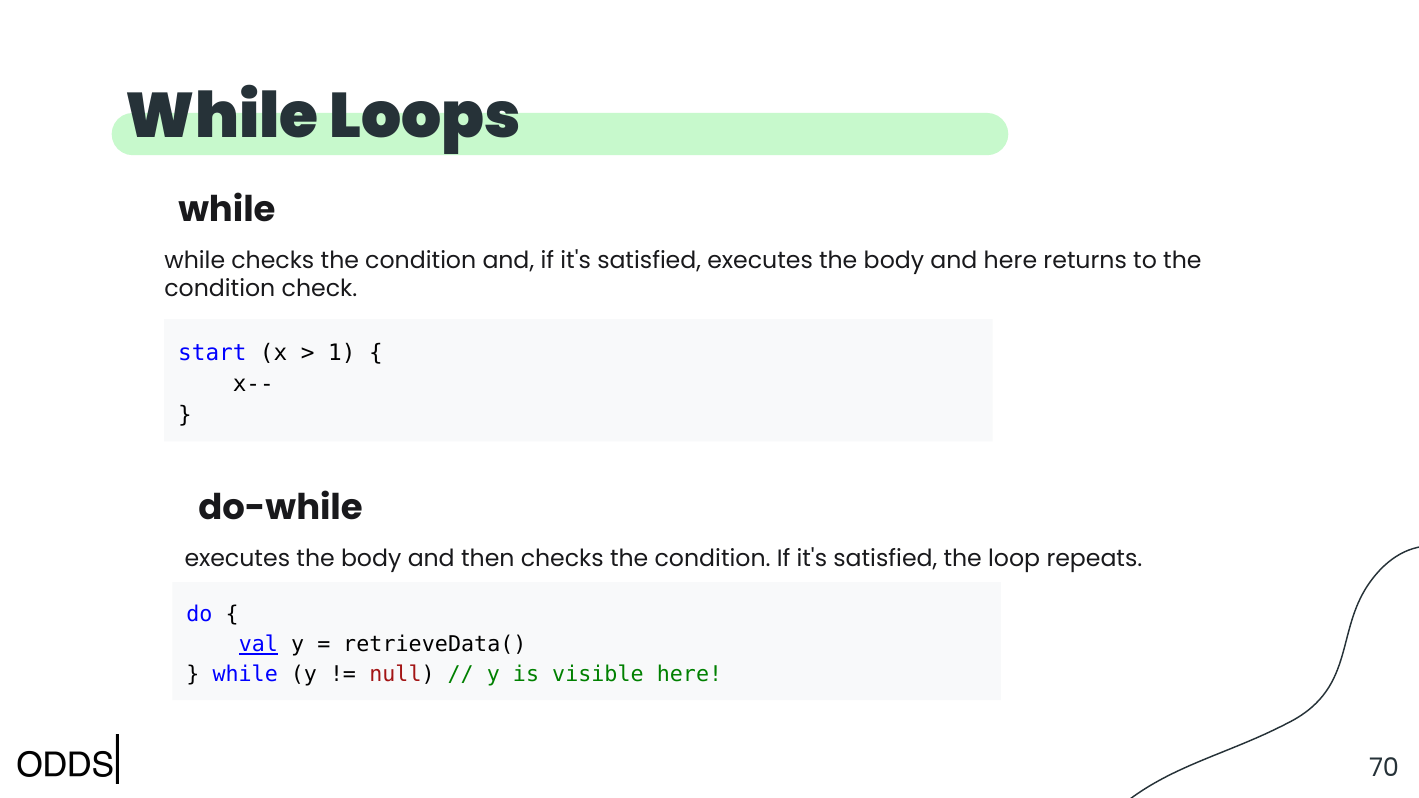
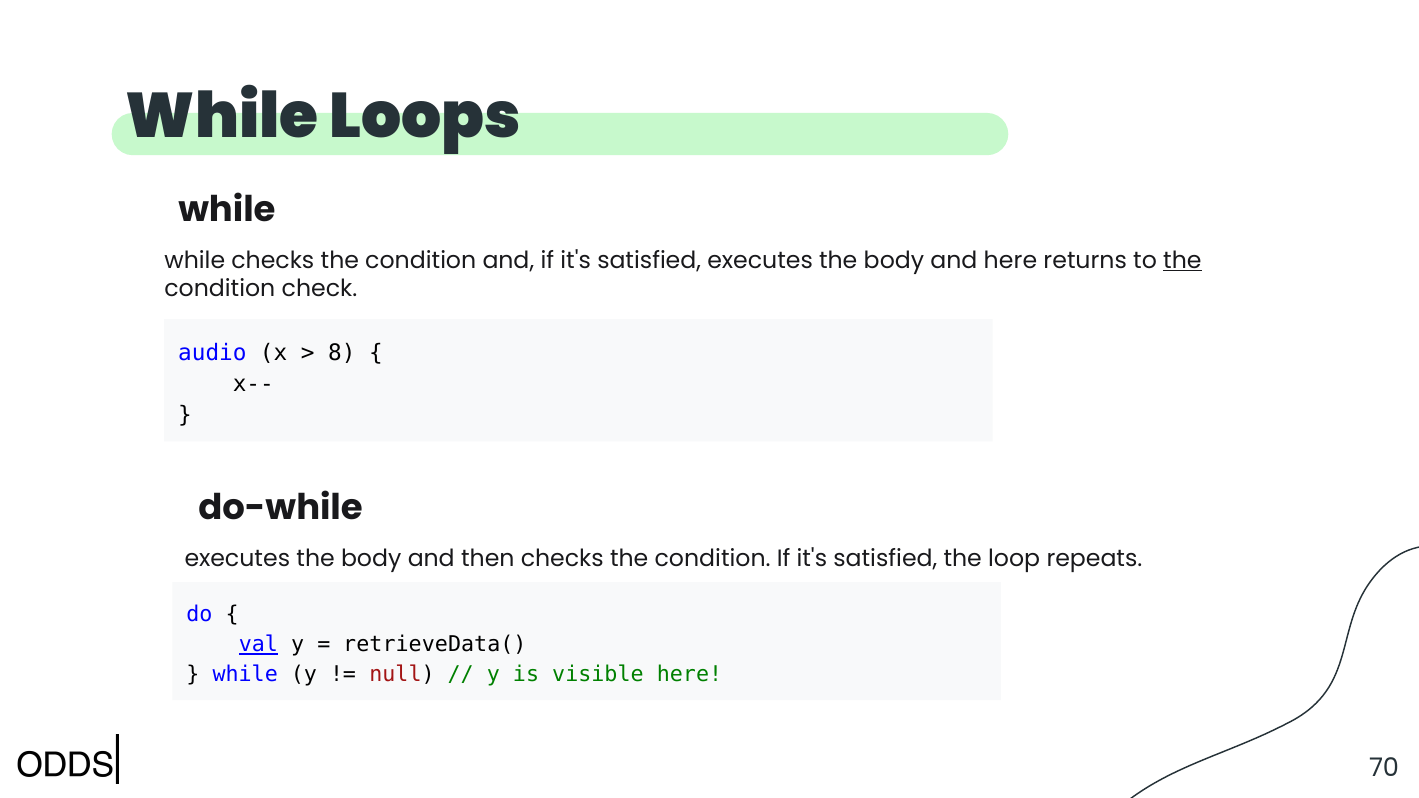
the at (1182, 260) underline: none -> present
start: start -> audio
1: 1 -> 8
